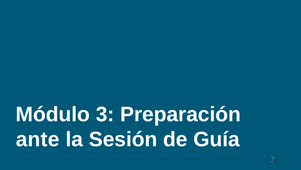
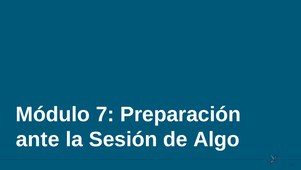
3: 3 -> 7
Guía: Guía -> Algo
